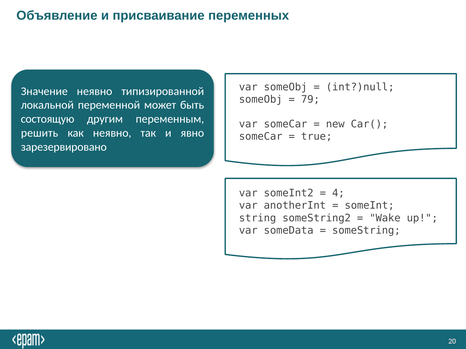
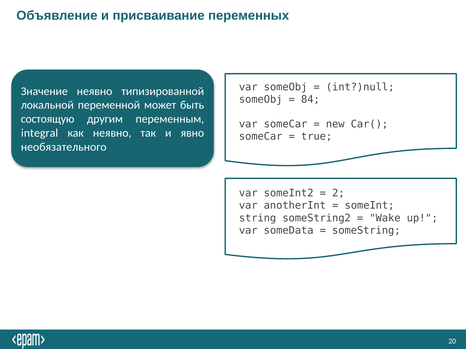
79: 79 -> 84
решить: решить -> integral
зарезервировано: зарезервировано -> необязательного
4: 4 -> 2
